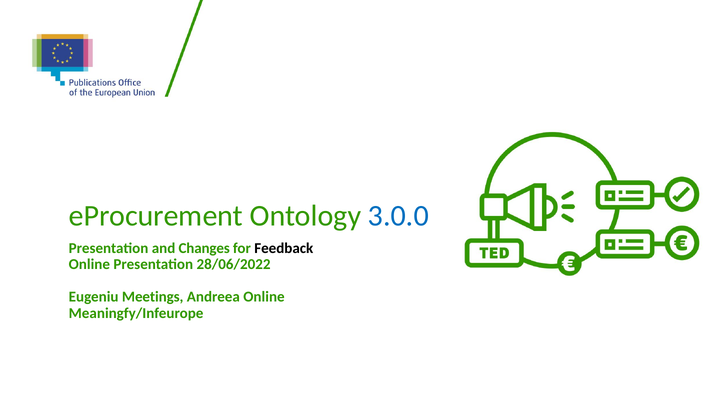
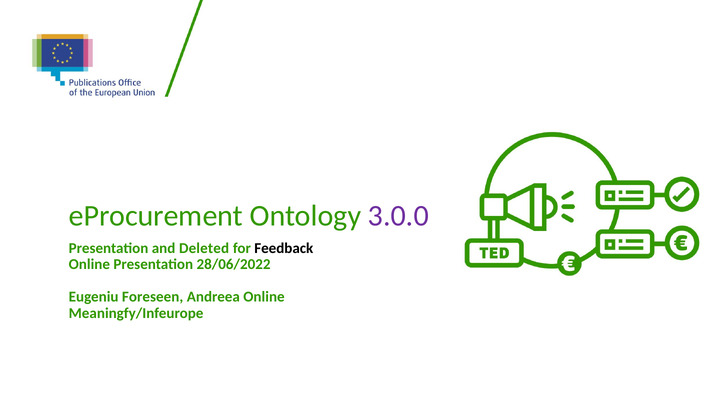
3.0.0 colour: blue -> purple
Changes: Changes -> Deleted
Meetings: Meetings -> Foreseen
